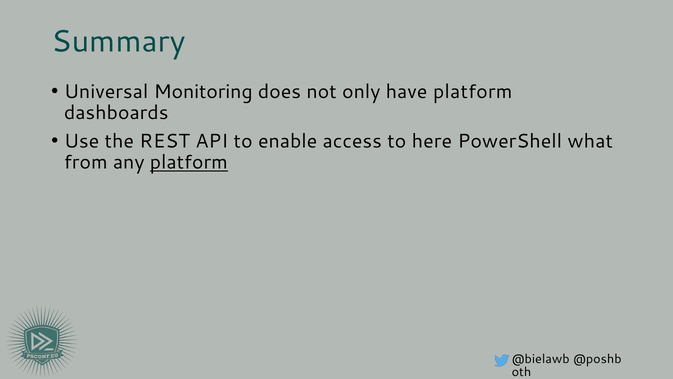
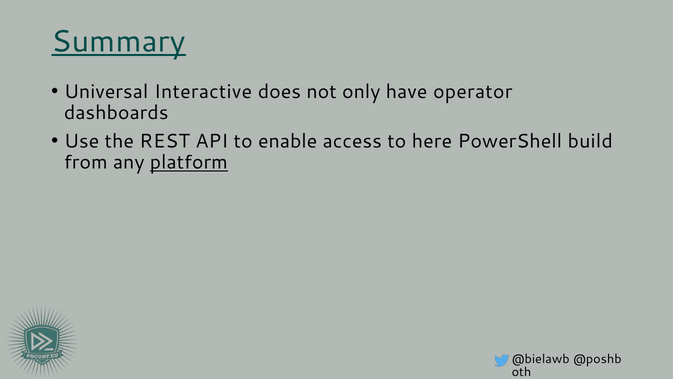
Summary underline: none -> present
Monitoring: Monitoring -> Interactive
have platform: platform -> operator
what: what -> build
